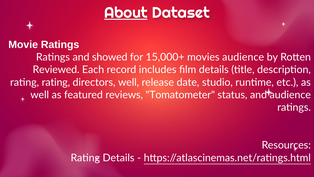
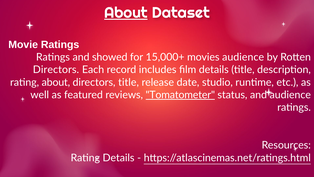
Reviewed at (56, 70): Reviewed -> Directors
rating rating: rating -> about
directors well: well -> title
Tomatometer underline: none -> present
